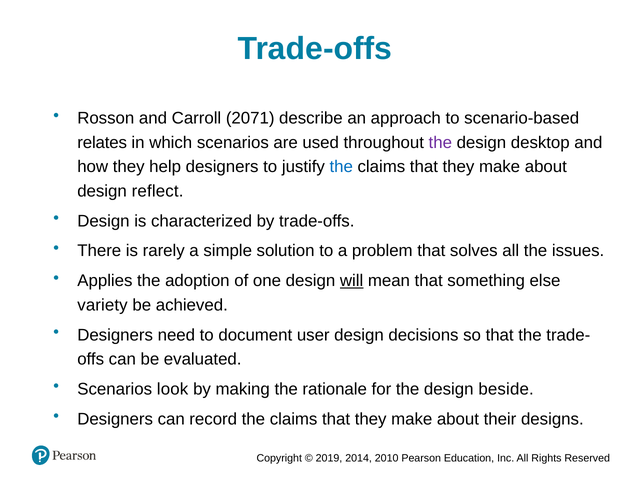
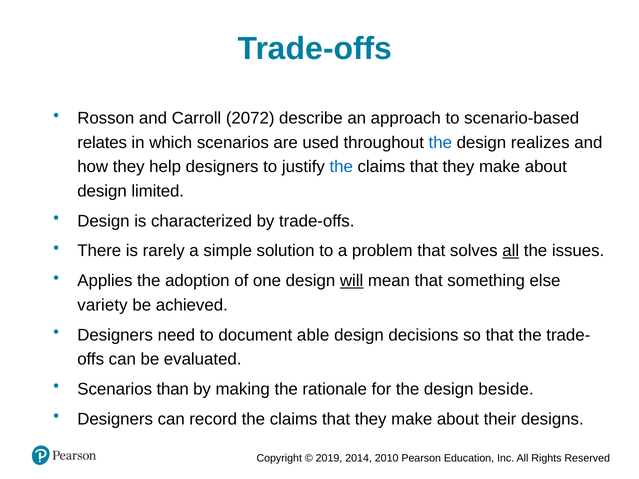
2071: 2071 -> 2072
the at (440, 143) colour: purple -> blue
desktop: desktop -> realizes
reflect: reflect -> limited
all at (511, 251) underline: none -> present
user: user -> able
look: look -> than
